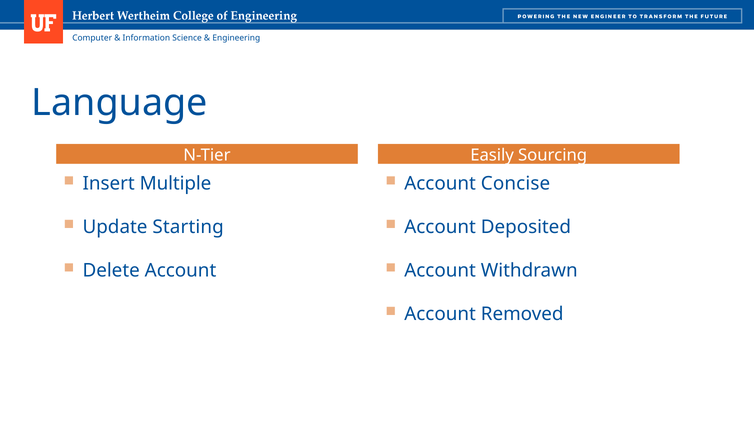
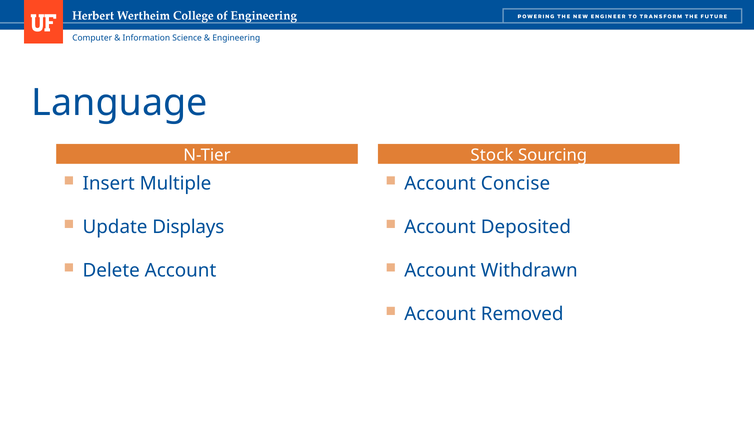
Easily: Easily -> Stock
Starting: Starting -> Displays
